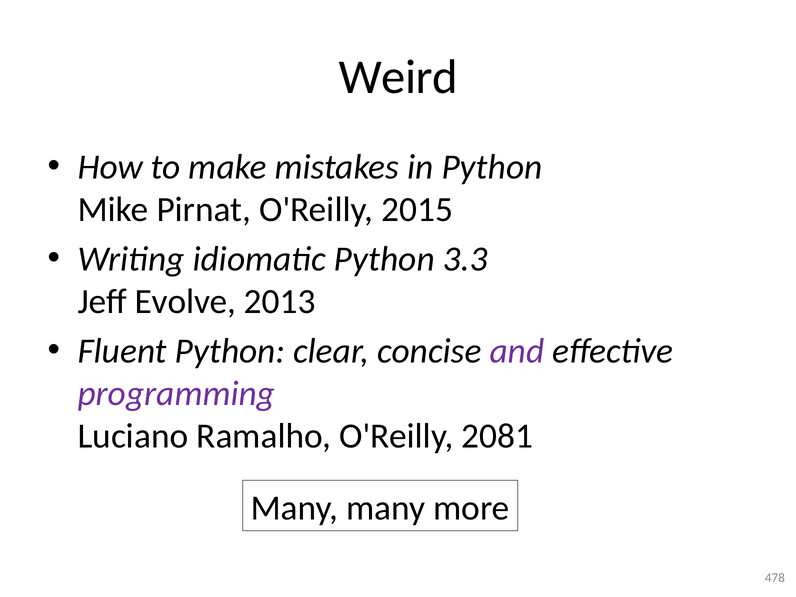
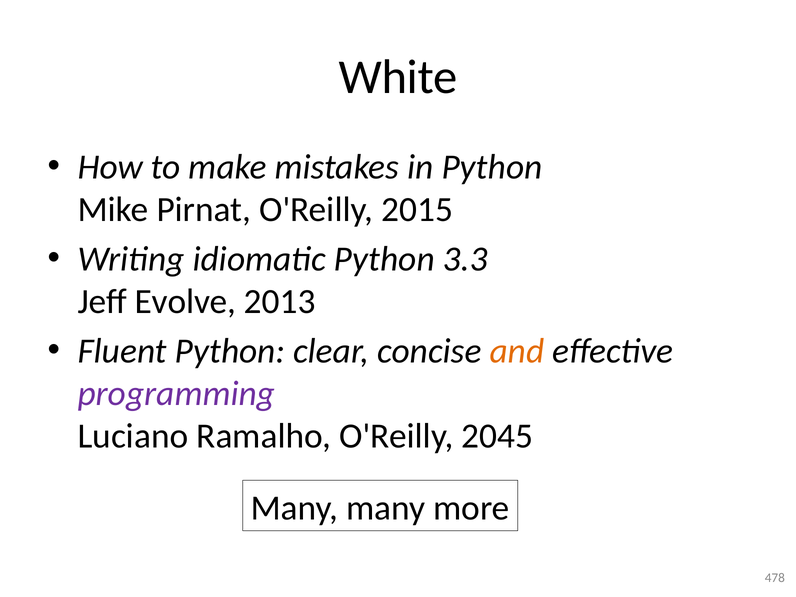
Weird: Weird -> White
and colour: purple -> orange
2081: 2081 -> 2045
